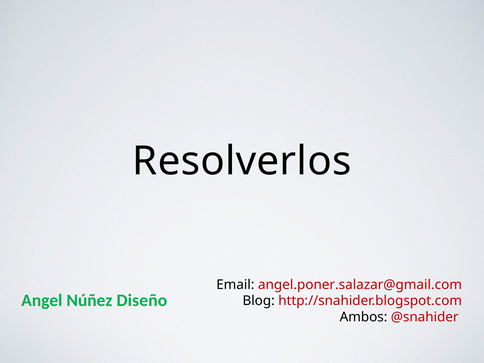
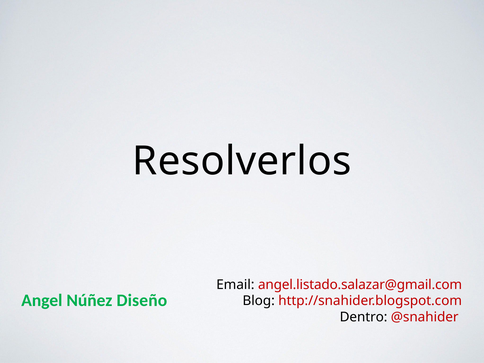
angel.poner.salazar@gmail.com: angel.poner.salazar@gmail.com -> angel.listado.salazar@gmail.com
Ambos: Ambos -> Dentro
